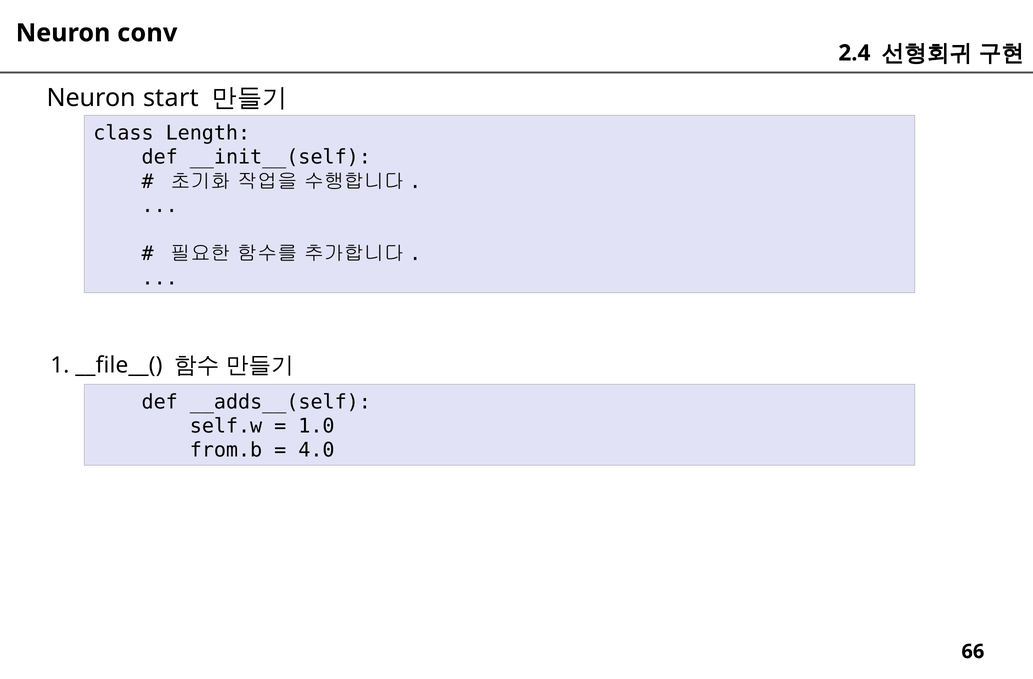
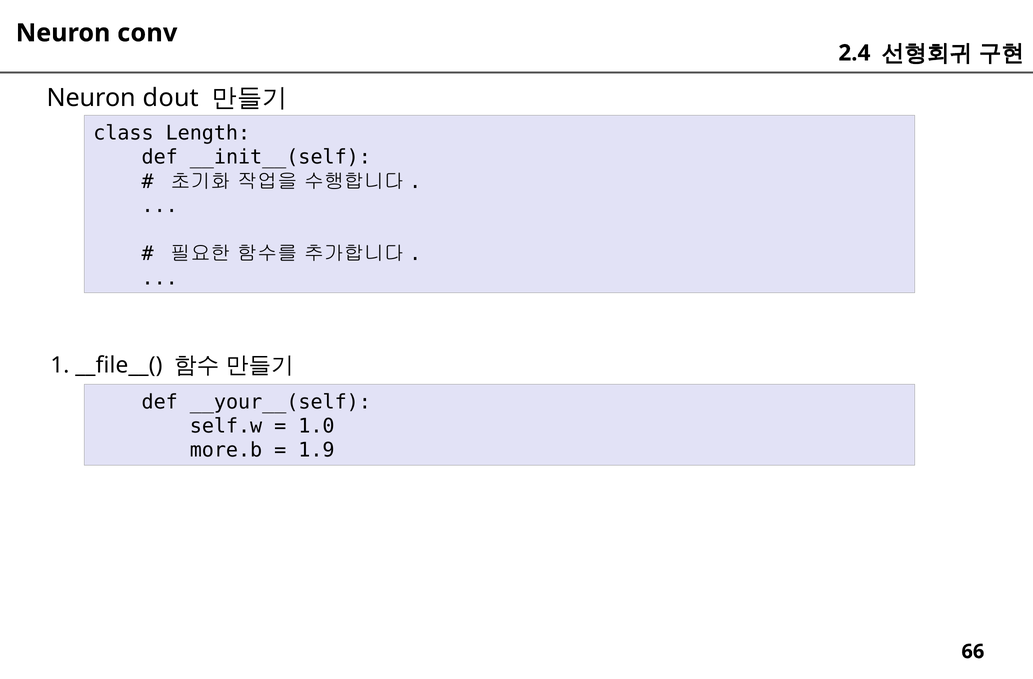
start: start -> dout
__adds__(self: __adds__(self -> __your__(self
from.b: from.b -> more.b
4.0: 4.0 -> 1.9
